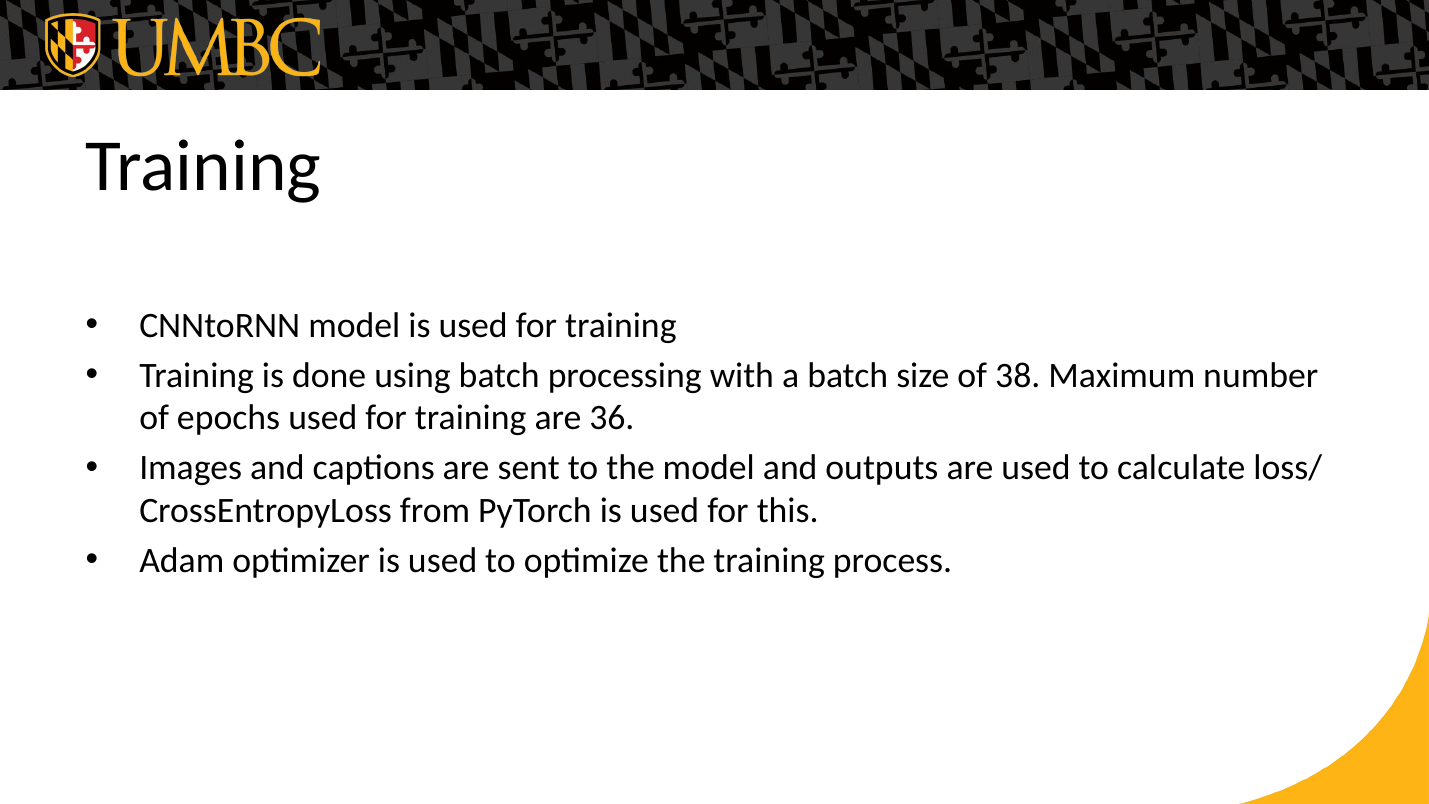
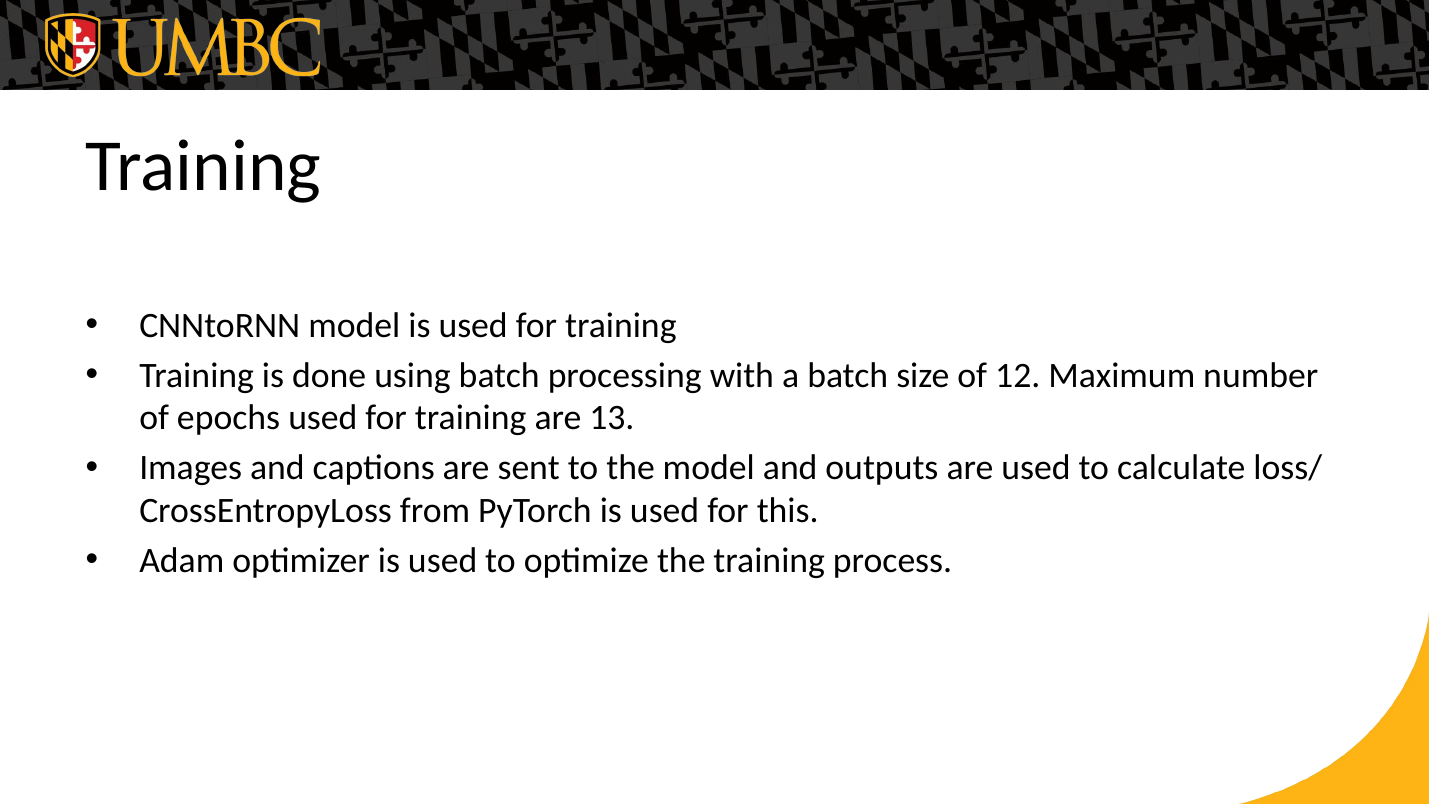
38: 38 -> 12
36: 36 -> 13
